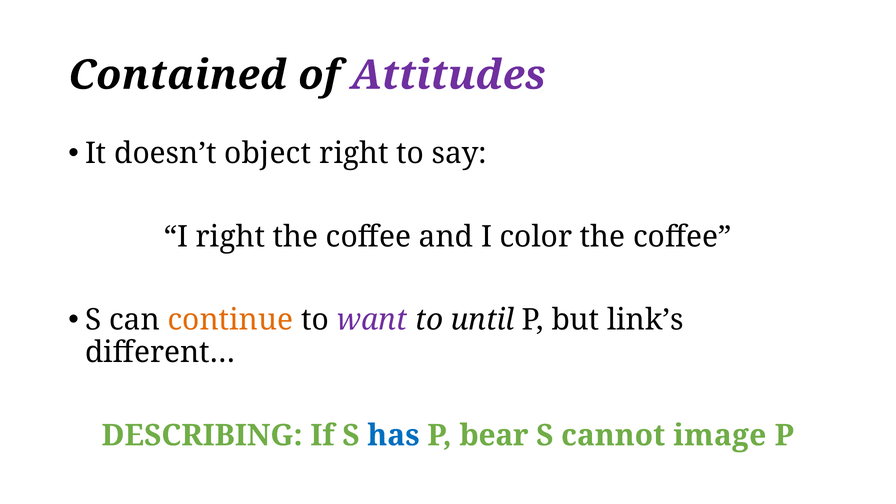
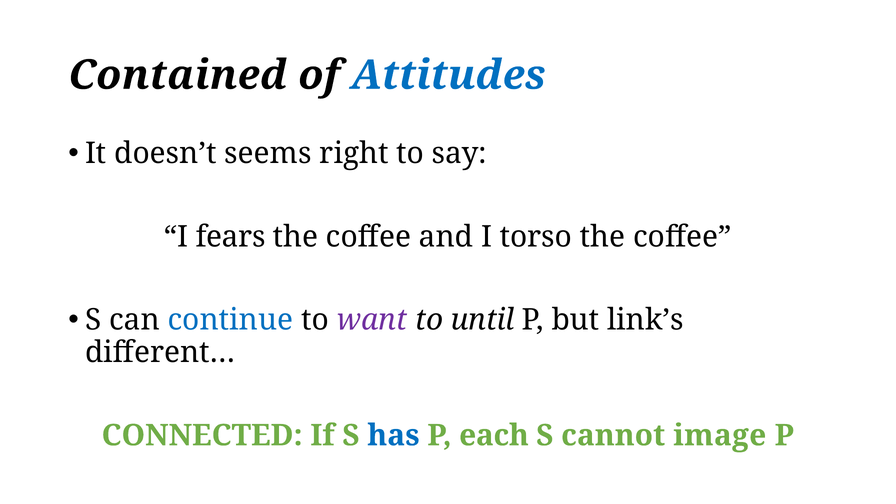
Attitudes colour: purple -> blue
object: object -> seems
I right: right -> fears
color: color -> torso
continue colour: orange -> blue
DESCRIBING: DESCRIBING -> CONNECTED
bear: bear -> each
